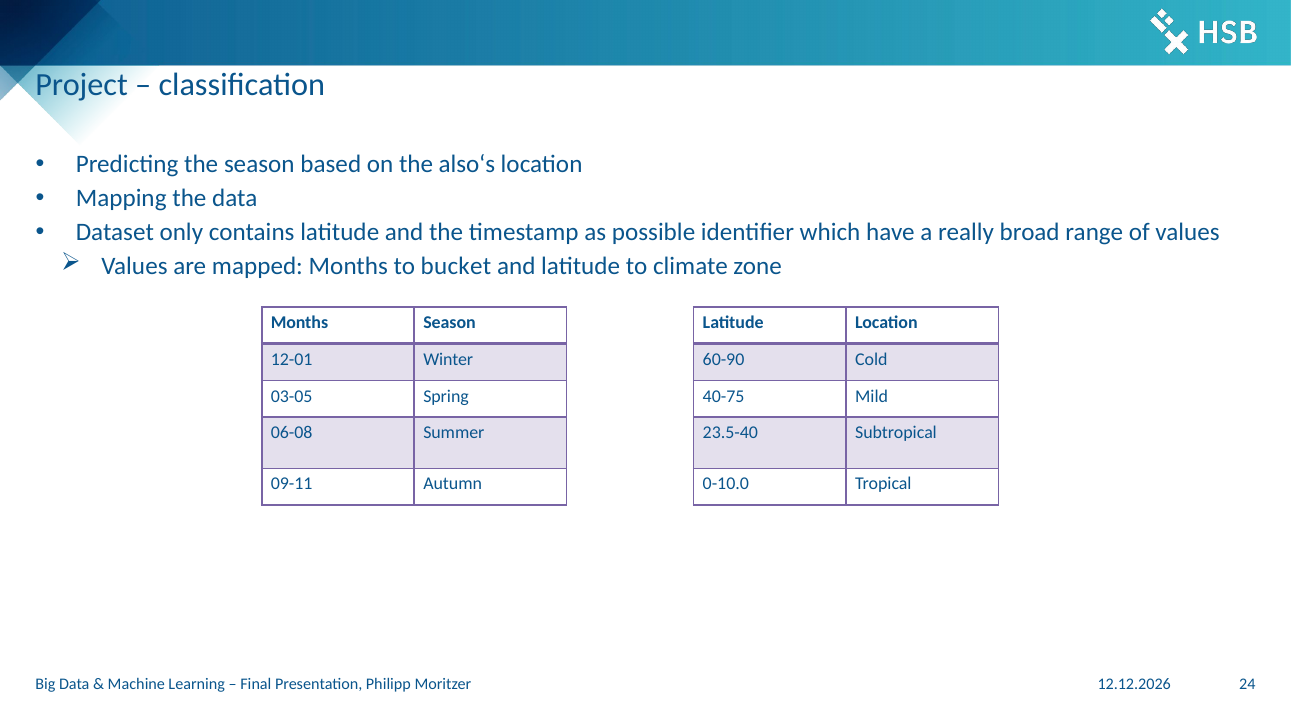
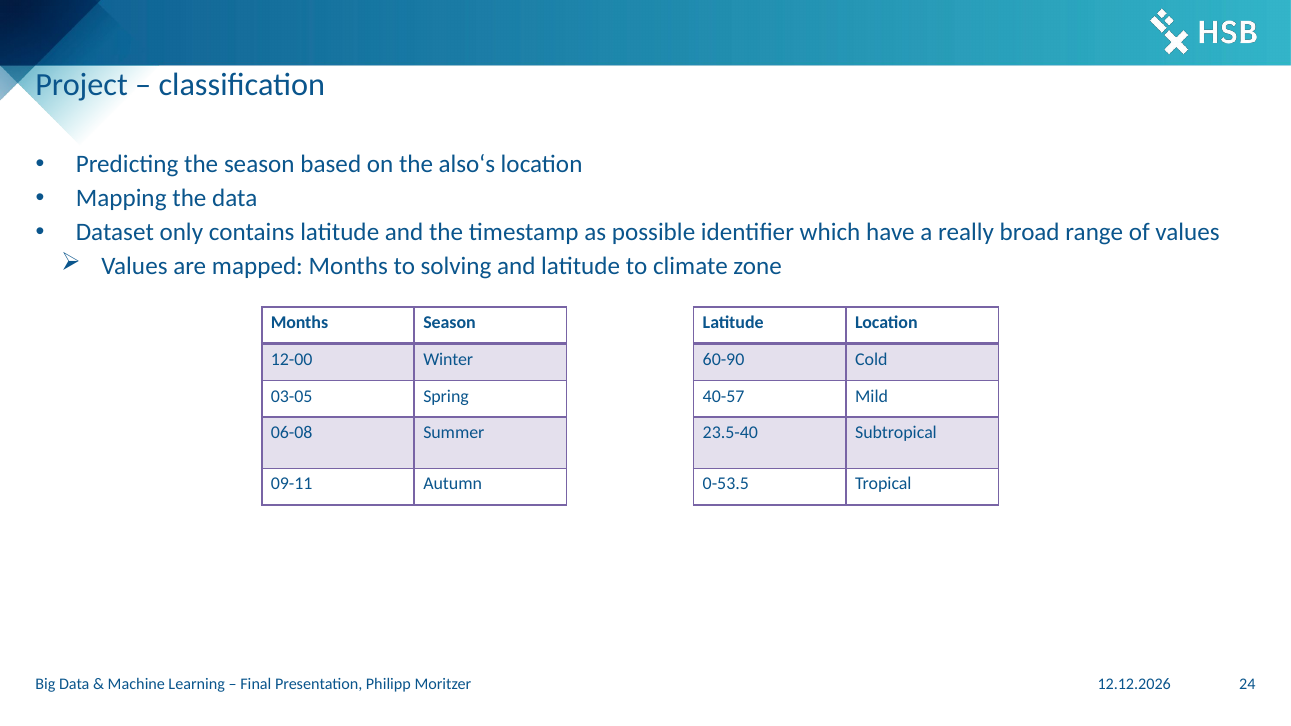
bucket: bucket -> solving
12-01: 12-01 -> 12-00
40-75: 40-75 -> 40-57
0-10.0: 0-10.0 -> 0-53.5
